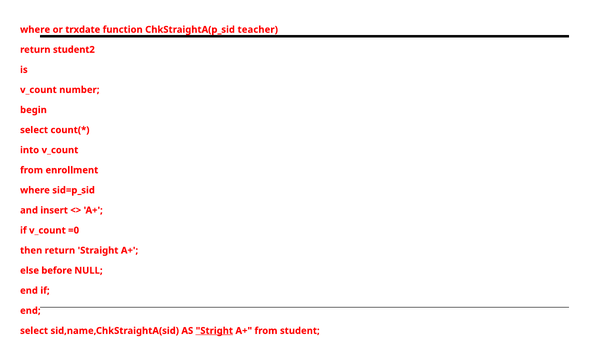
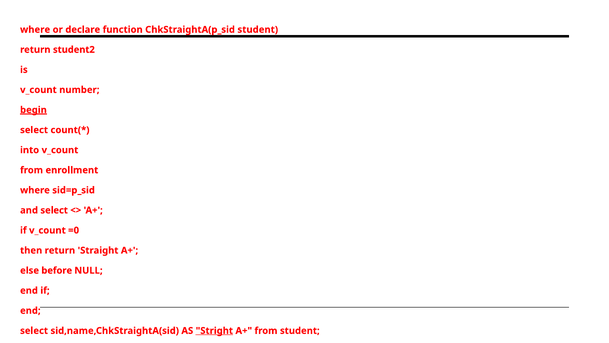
trxdate: trxdate -> declare
ChkStraightA(p_sid teacher: teacher -> student
begin underline: none -> present
and insert: insert -> select
